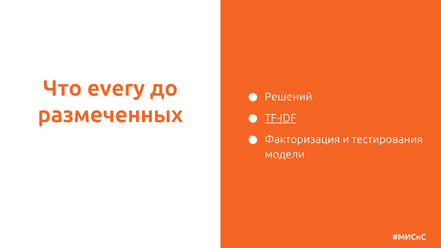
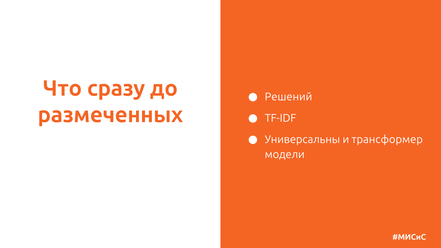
every: every -> сразу
TF-IDF underline: present -> none
Факторизация: Факторизация -> Универсальны
тестирования: тестирования -> трансформер
